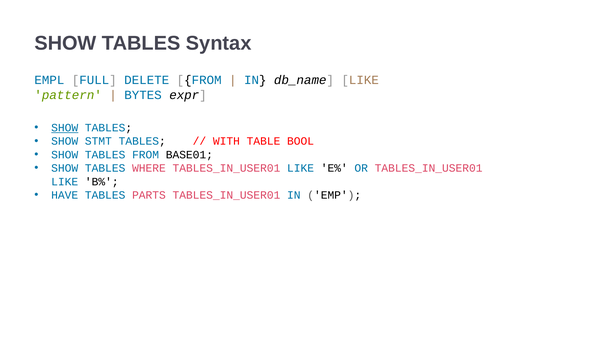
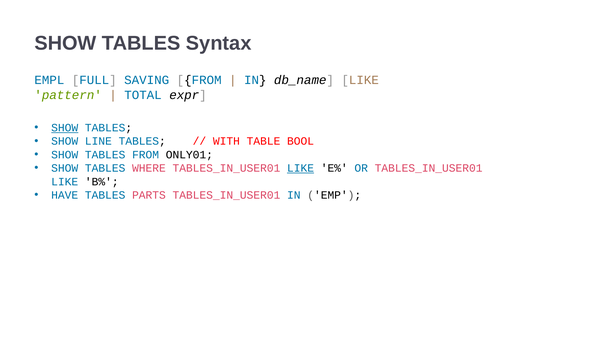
DELETE: DELETE -> SAVING
BYTES: BYTES -> TOTAL
STMT: STMT -> LINE
BASE01: BASE01 -> ONLY01
LIKE at (301, 168) underline: none -> present
